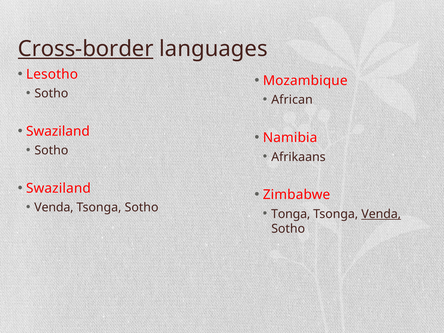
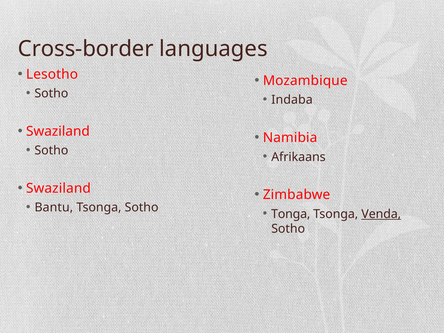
Cross-border underline: present -> none
African: African -> Indaba
Venda at (54, 208): Venda -> Bantu
